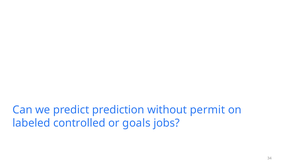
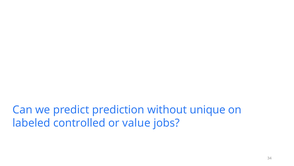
permit: permit -> unique
goals: goals -> value
